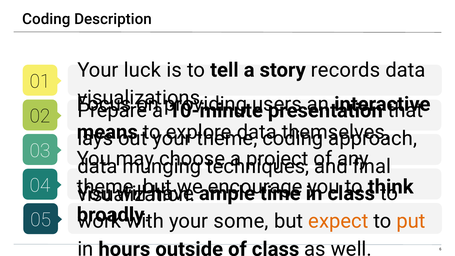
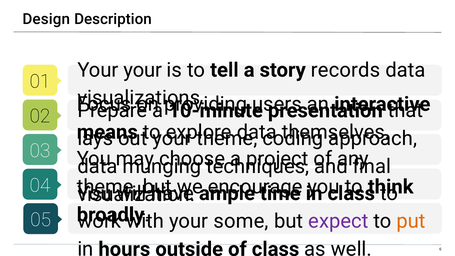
Coding at (46, 19): Coding -> Design
Your luck: luck -> your
expect colour: orange -> purple
